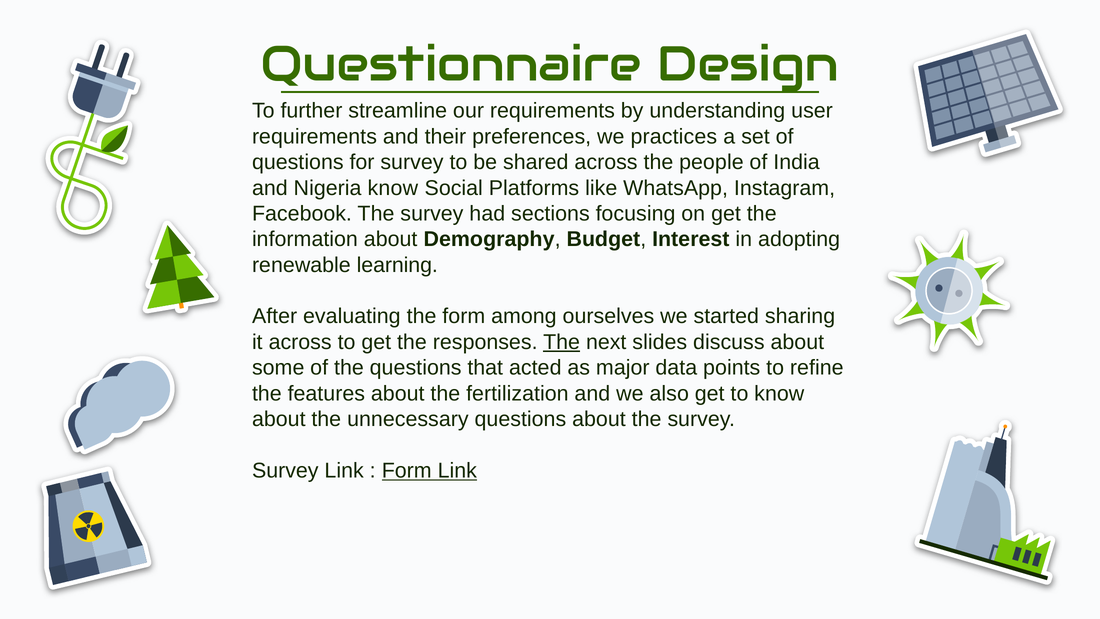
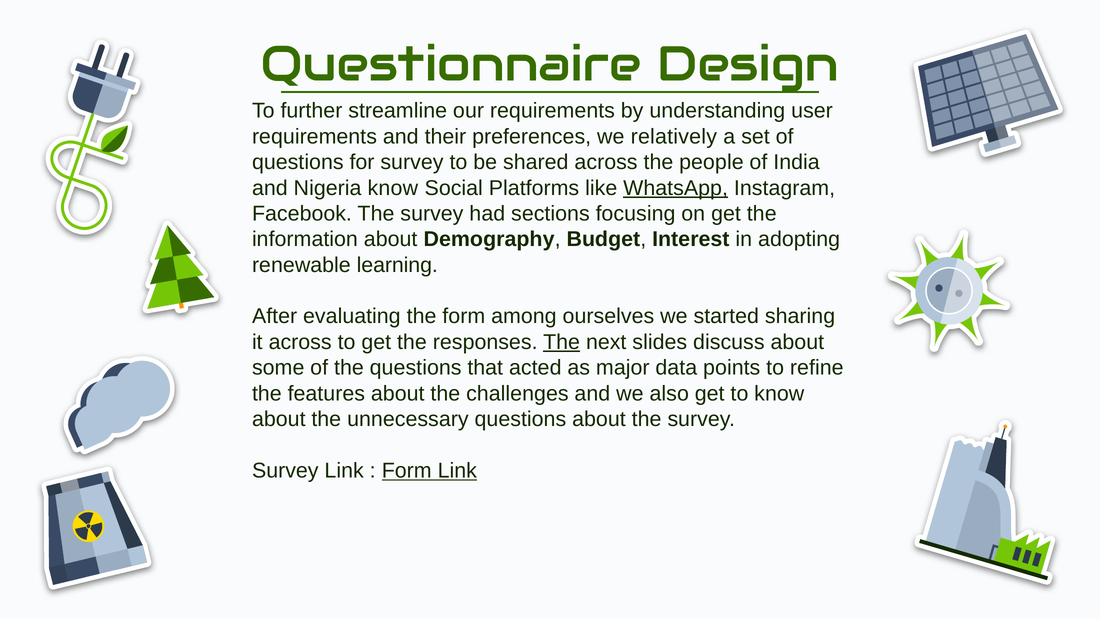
practices: practices -> relatively
WhatsApp underline: none -> present
fertilization: fertilization -> challenges
